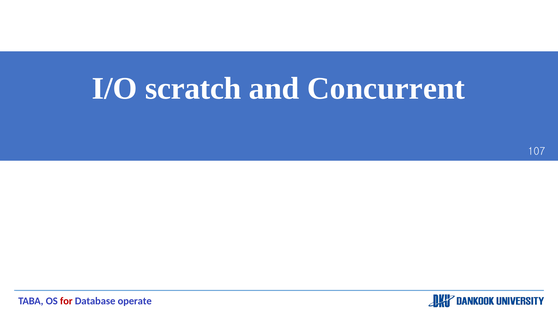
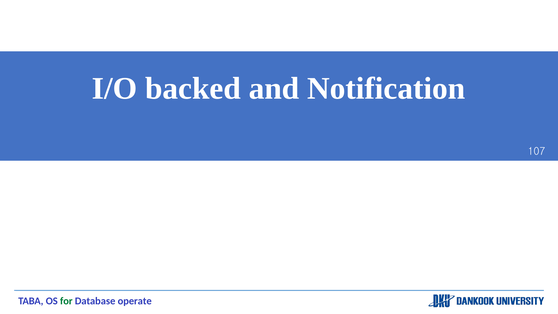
scratch: scratch -> backed
Concurrent: Concurrent -> Notification
for colour: red -> green
